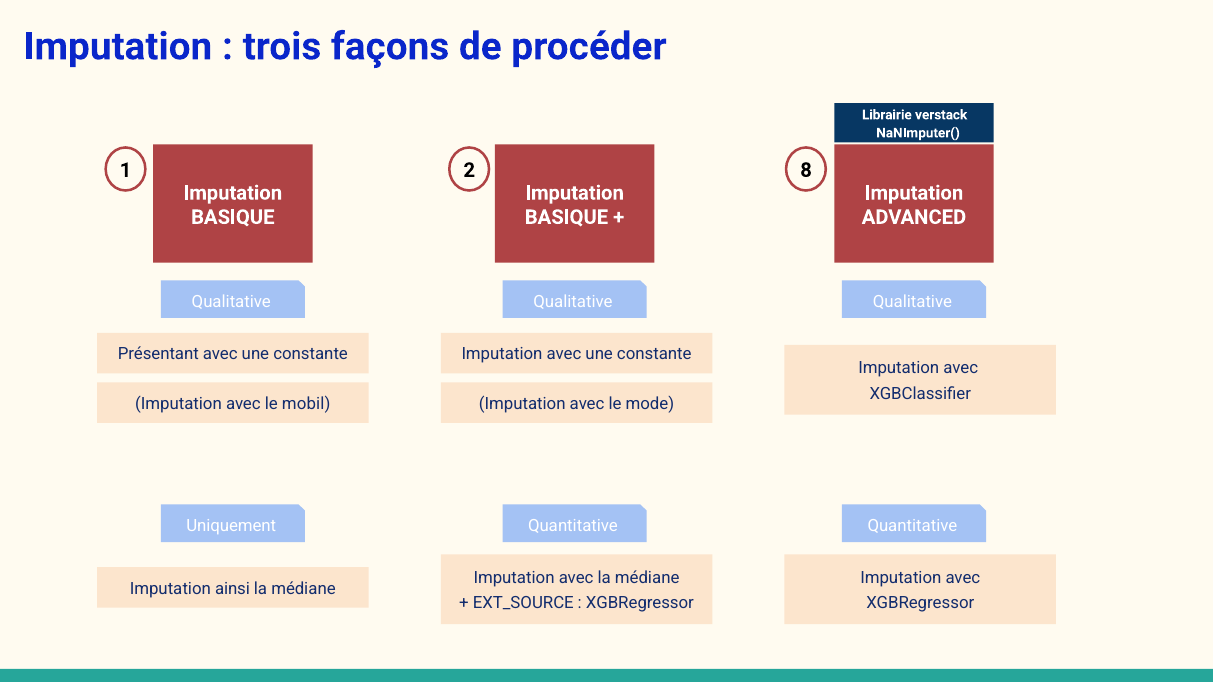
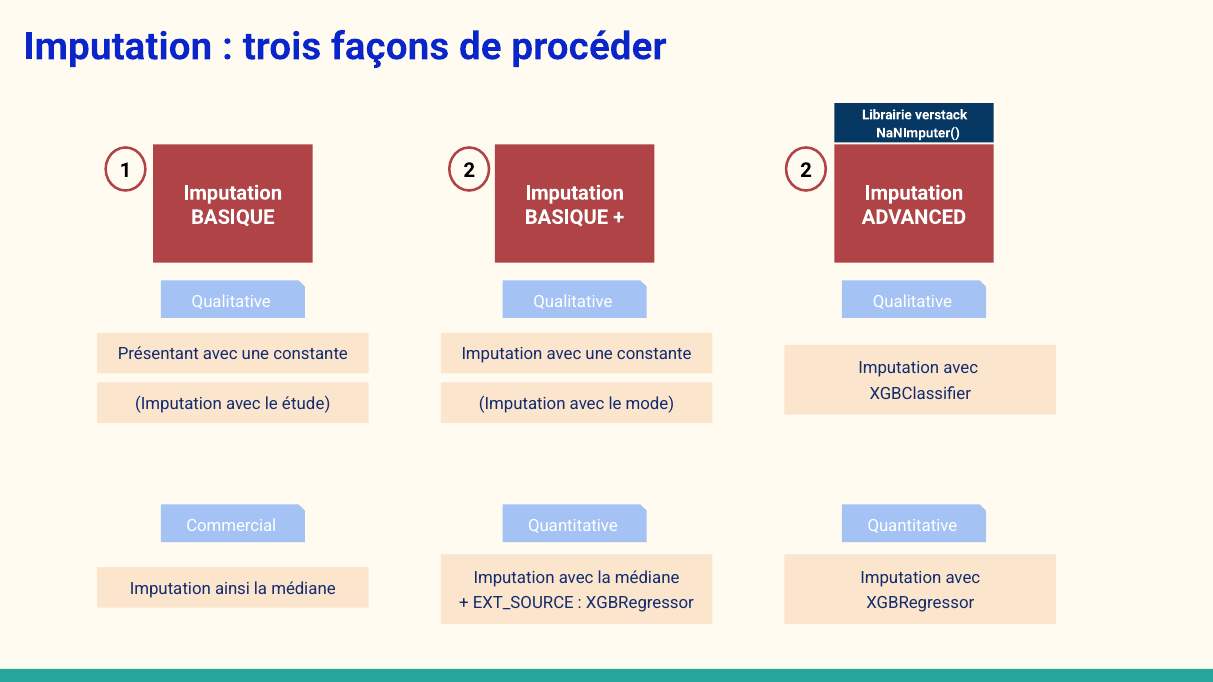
2 8: 8 -> 2
mobil: mobil -> étude
Uniquement: Uniquement -> Commercial
